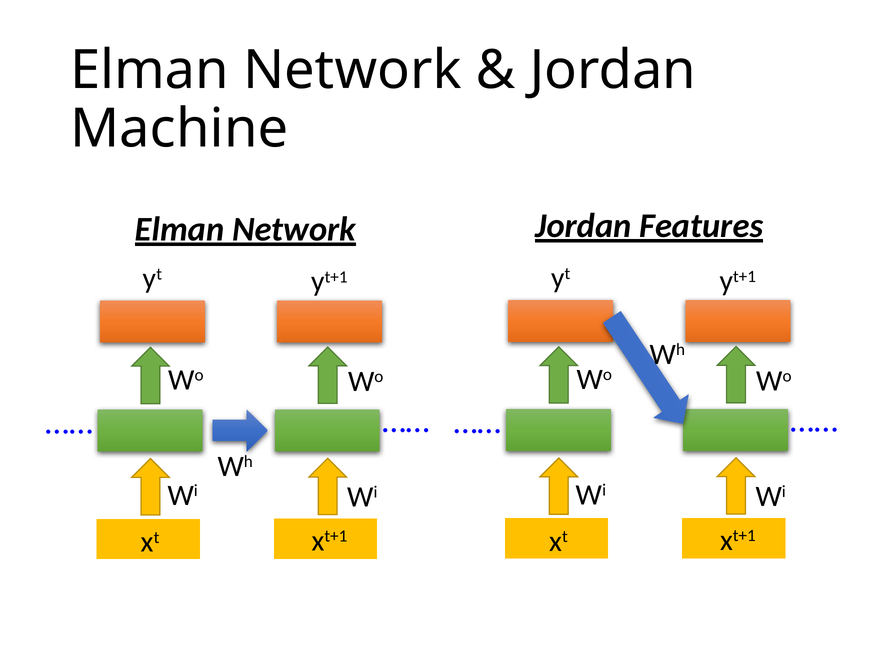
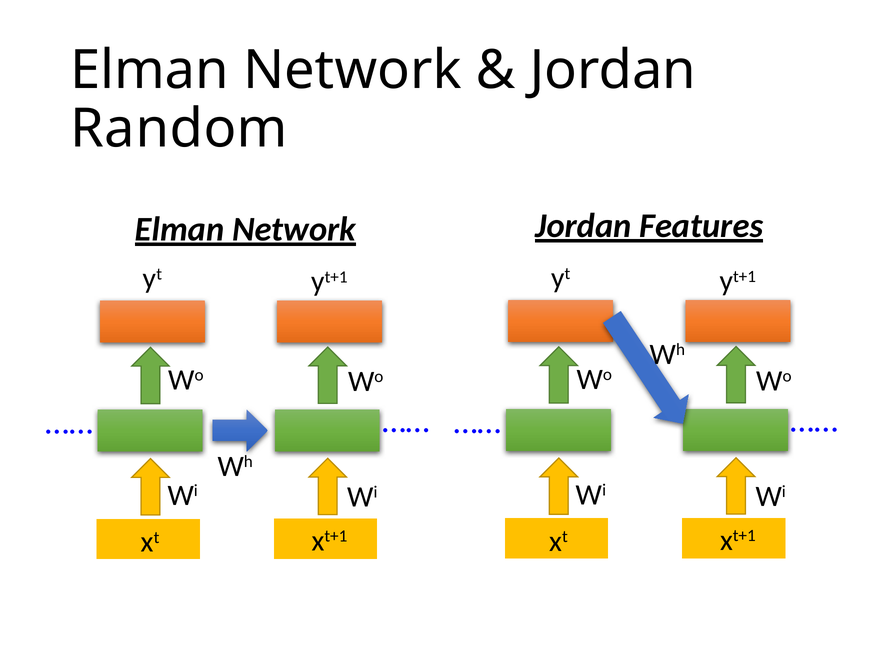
Machine: Machine -> Random
